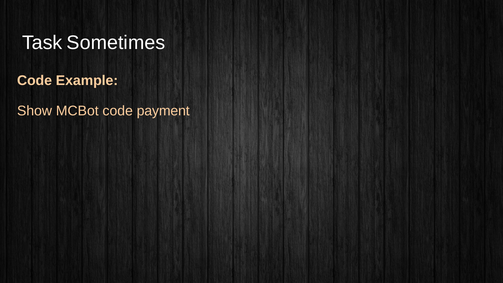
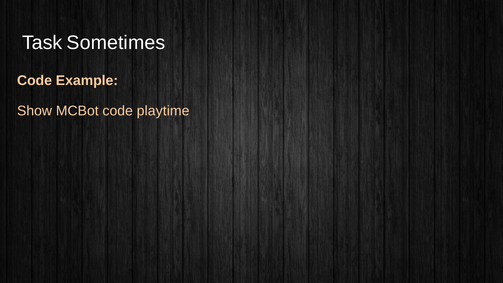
payment: payment -> playtime
